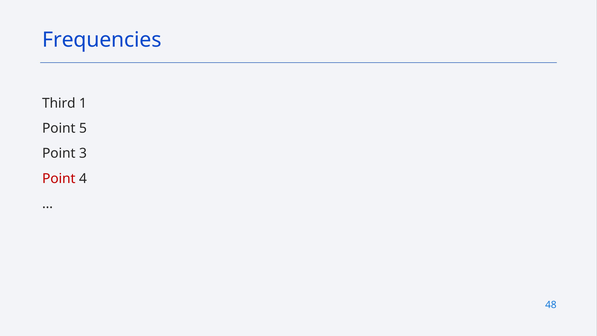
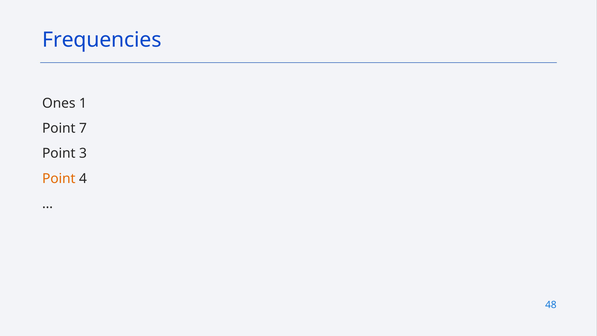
Third: Third -> Ones
5: 5 -> 7
Point at (59, 178) colour: red -> orange
